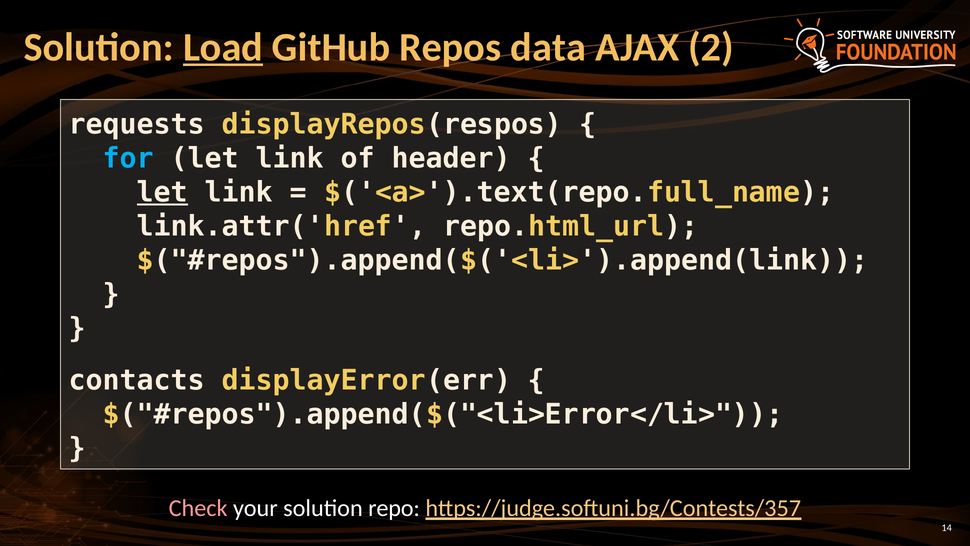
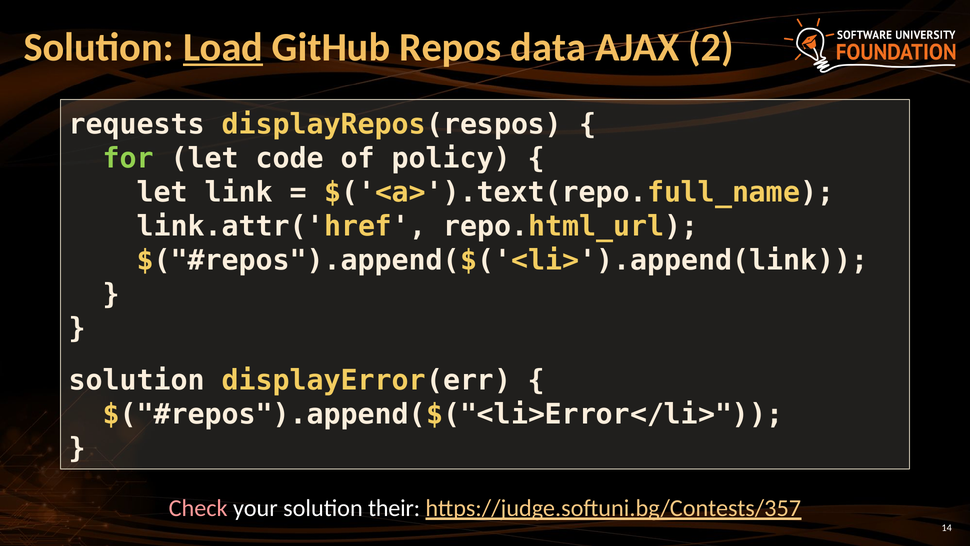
for colour: light blue -> light green
link at (290, 158): link -> code
header: header -> policy
let at (162, 192) underline: present -> none
contacts at (137, 380): contacts -> solution
repo: repo -> their
